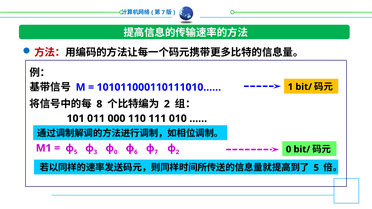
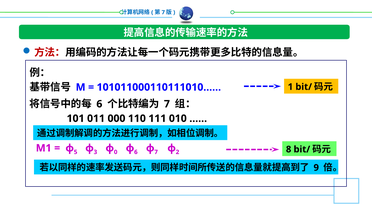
8 at (99, 104): 8 -> 6
2 at (167, 104): 2 -> 7
0 at (289, 150): 0 -> 8
5 at (316, 168): 5 -> 9
